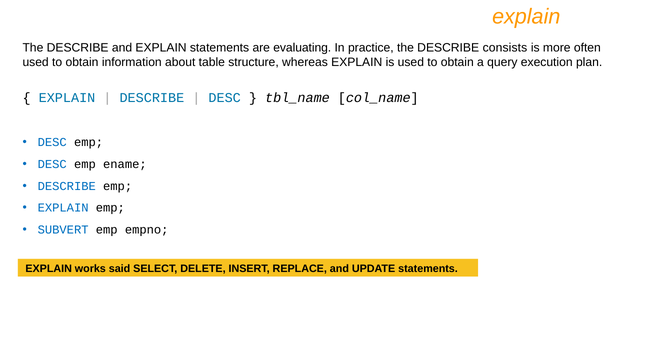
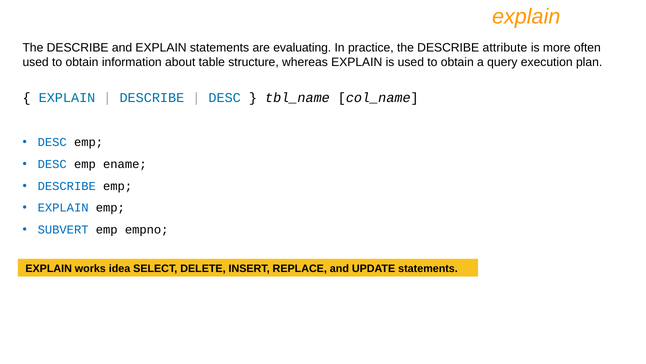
consists: consists -> attribute
said: said -> idea
